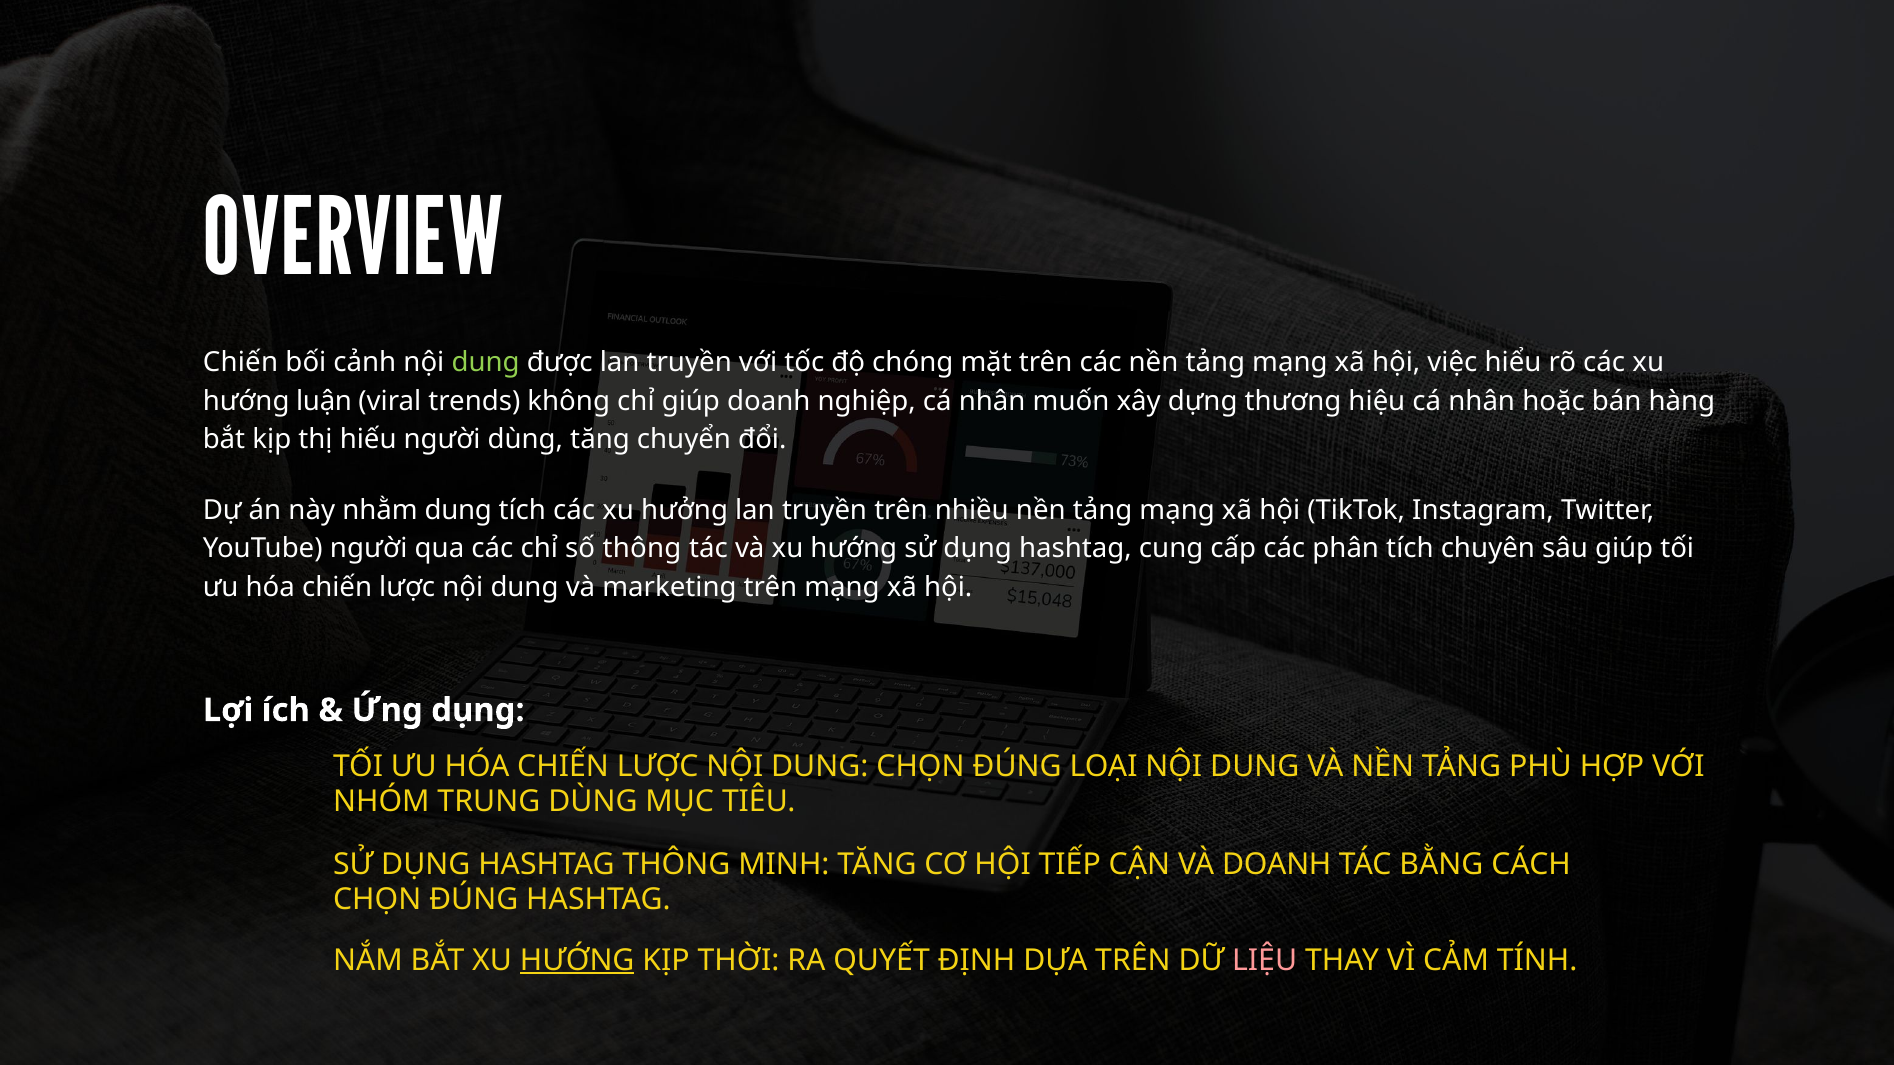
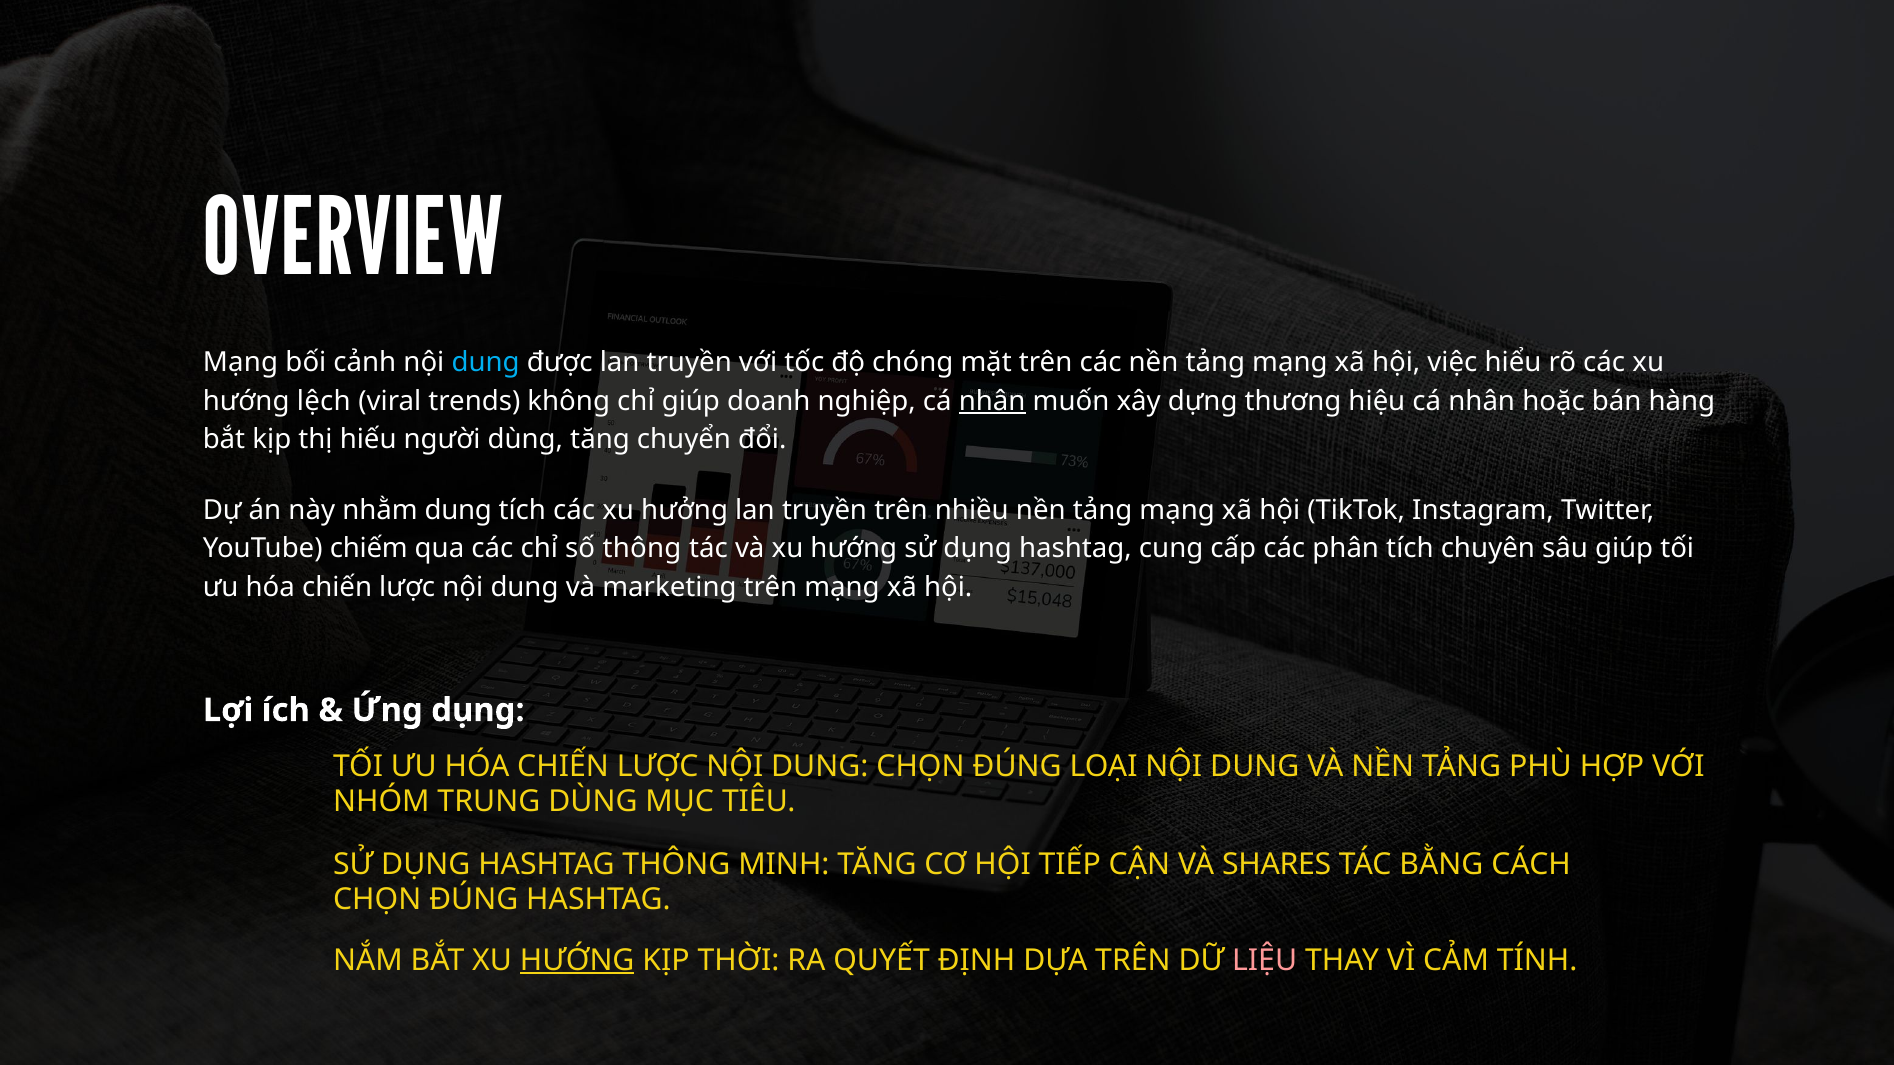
Chiến at (240, 362): Chiến -> Mạng
dung at (486, 362) colour: light green -> light blue
luận: luận -> lệch
nhân at (992, 401) underline: none -> present
YouTube người: người -> chiếm
VÀ DOANH: DOANH -> SHARES
